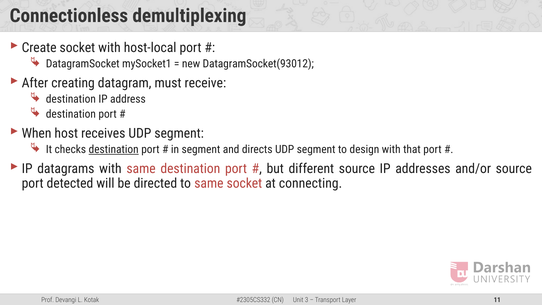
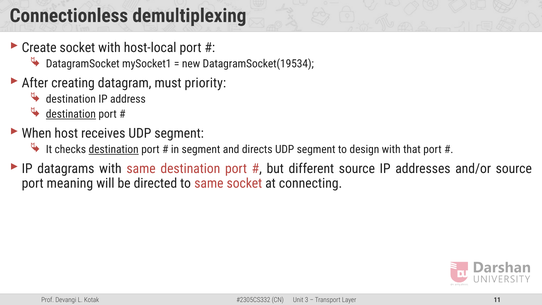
DatagramSocket(93012: DatagramSocket(93012 -> DatagramSocket(19534
receive: receive -> priority
destination at (71, 114) underline: none -> present
detected: detected -> meaning
